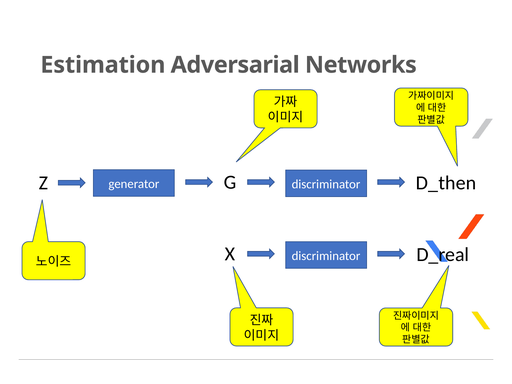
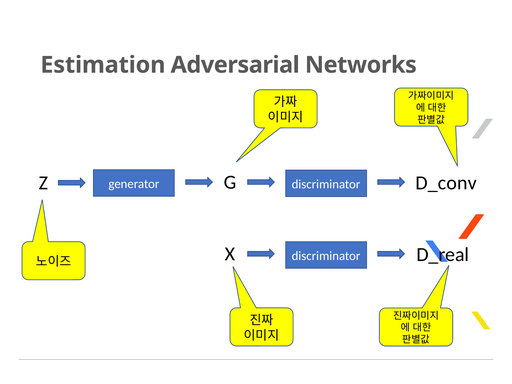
D_then: D_then -> D_conv
